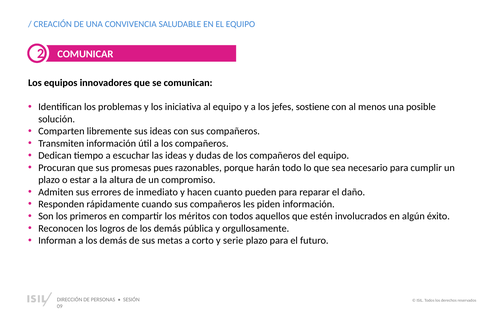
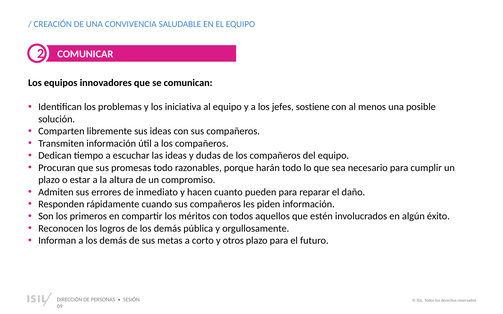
promesas pues: pues -> todo
serie: serie -> otros
